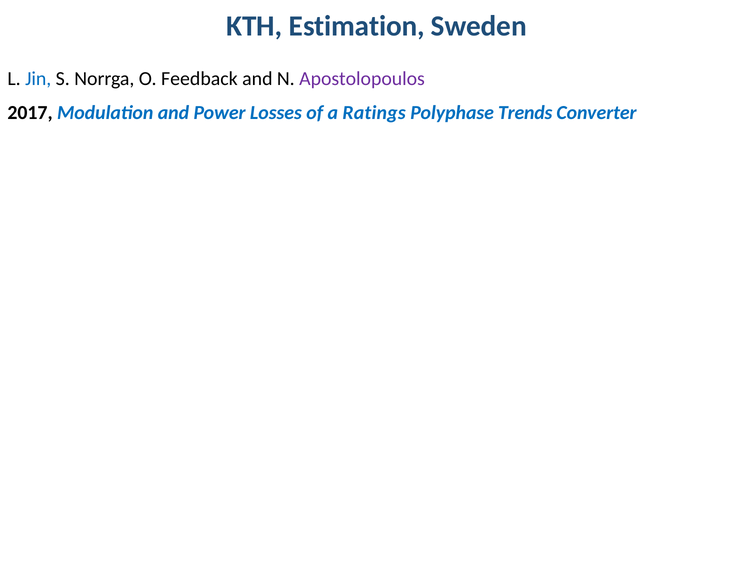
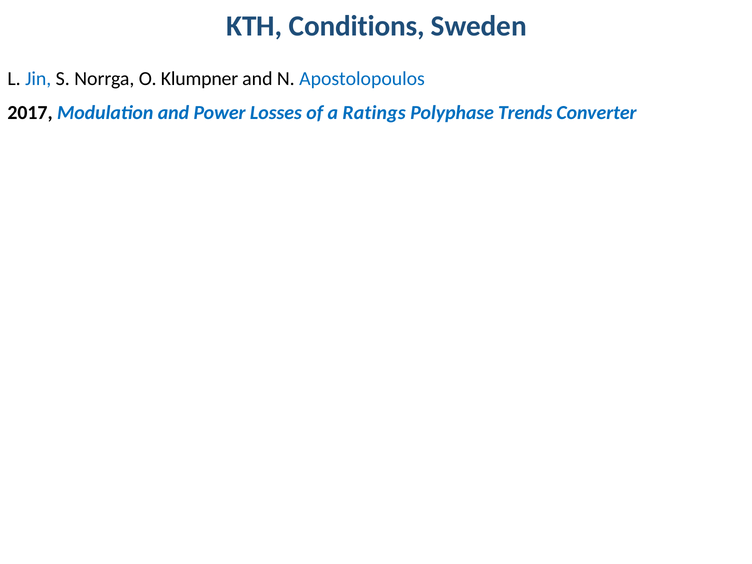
Estimation: Estimation -> Conditions
Feedback: Feedback -> Klumpner
Apostolopoulos colour: purple -> blue
